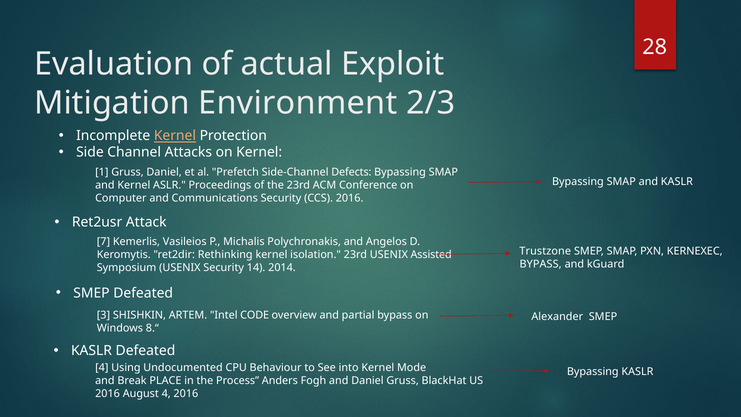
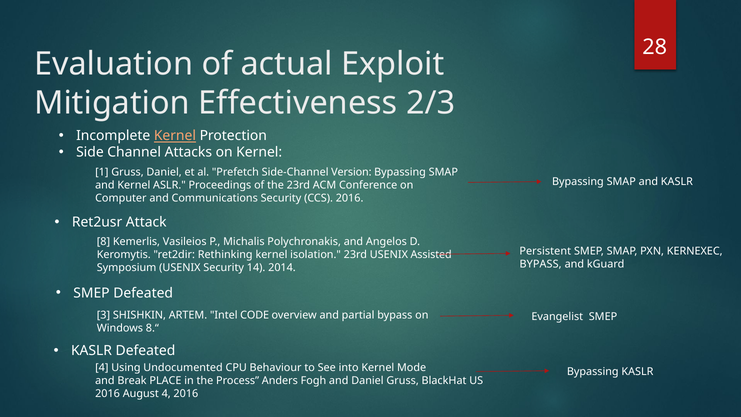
Environment: Environment -> Effectiveness
Defects: Defects -> Version
7: 7 -> 8
Trustzone: Trustzone -> Persistent
Alexander: Alexander -> Evangelist
